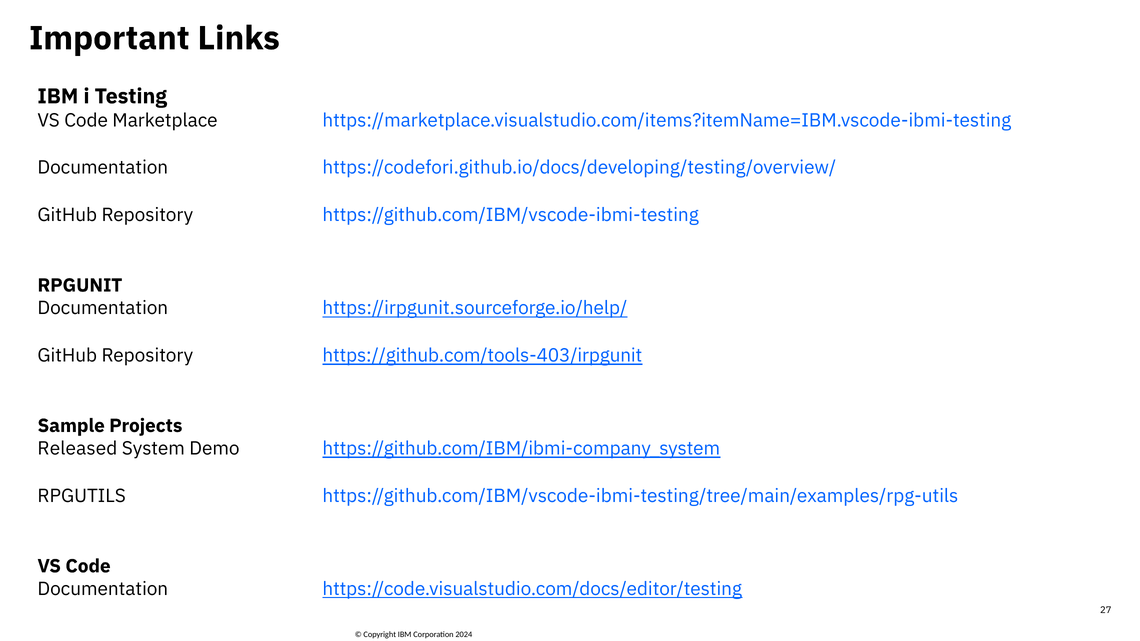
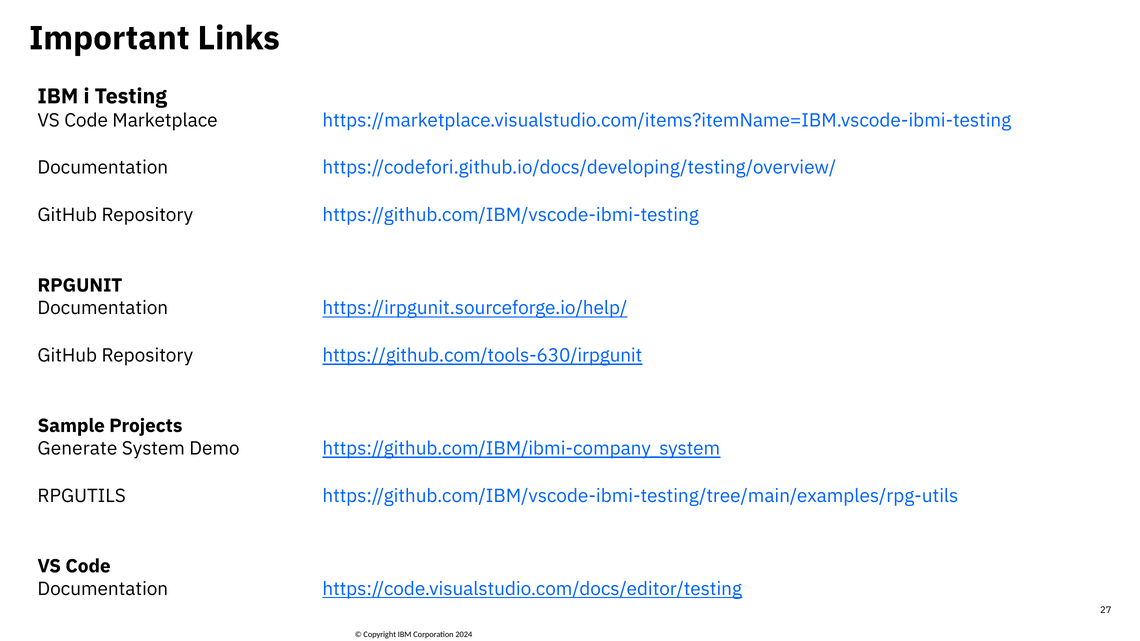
https://github.com/tools-403/irpgunit: https://github.com/tools-403/irpgunit -> https://github.com/tools-630/irpgunit
Released: Released -> Generate
